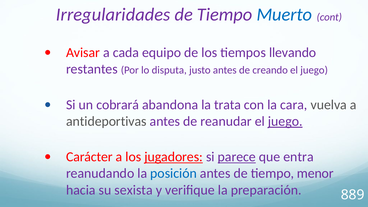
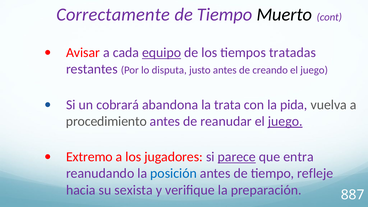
Irregularidades: Irregularidades -> Correctamente
Muerto colour: blue -> black
equipo underline: none -> present
llevando: llevando -> tratadas
cara: cara -> pida
antideportivas: antideportivas -> procedimiento
Carácter: Carácter -> Extremo
jugadores underline: present -> none
menor: menor -> refleje
889: 889 -> 887
